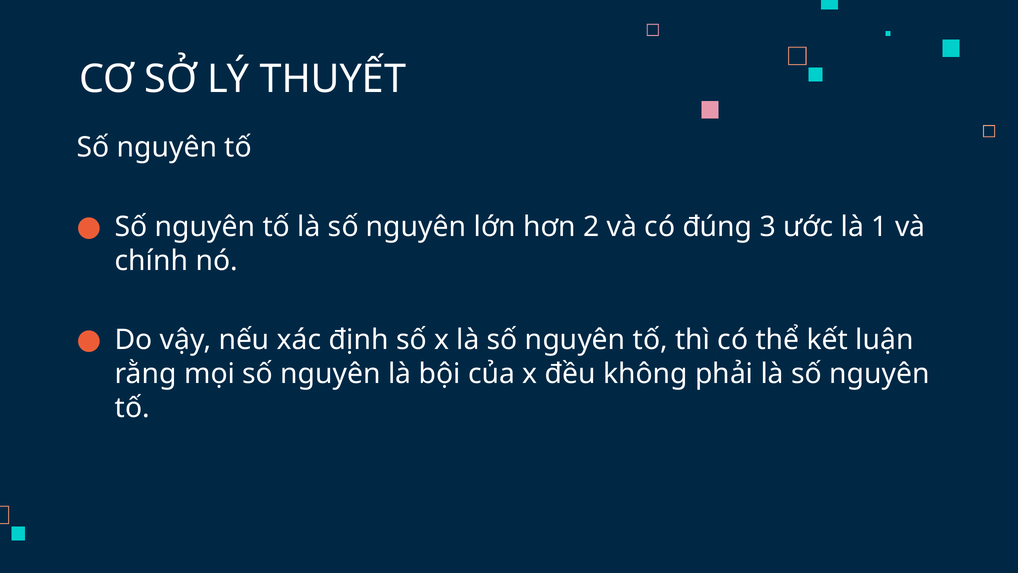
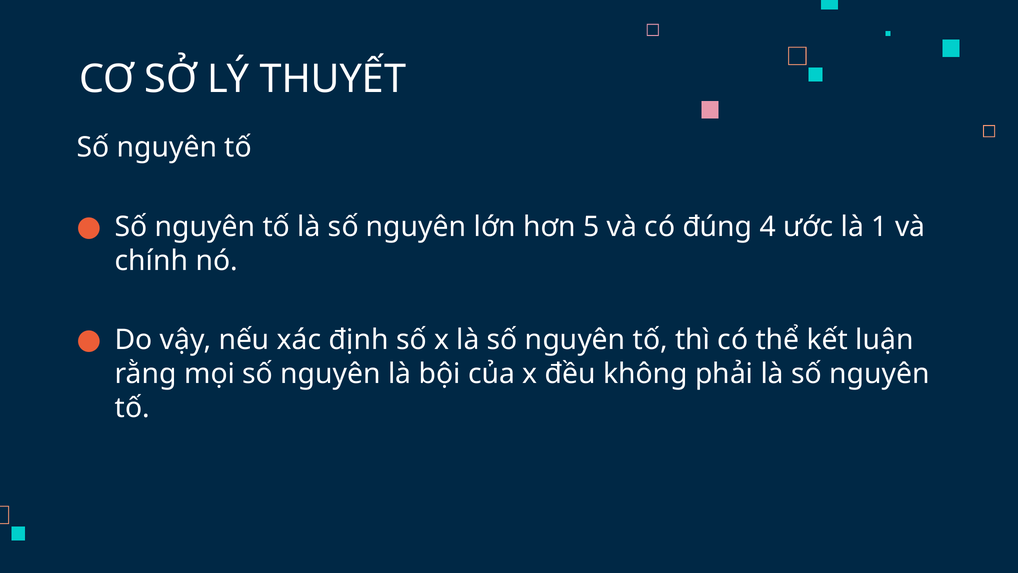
2: 2 -> 5
3: 3 -> 4
